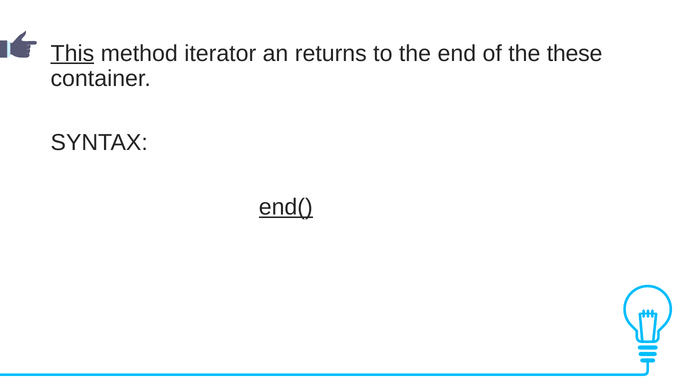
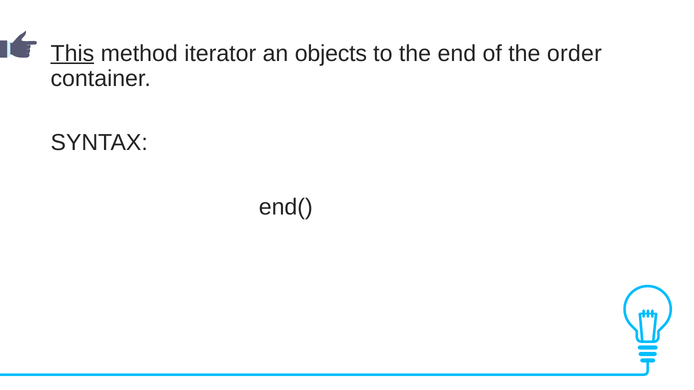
returns: returns -> objects
these: these -> order
end( underline: present -> none
